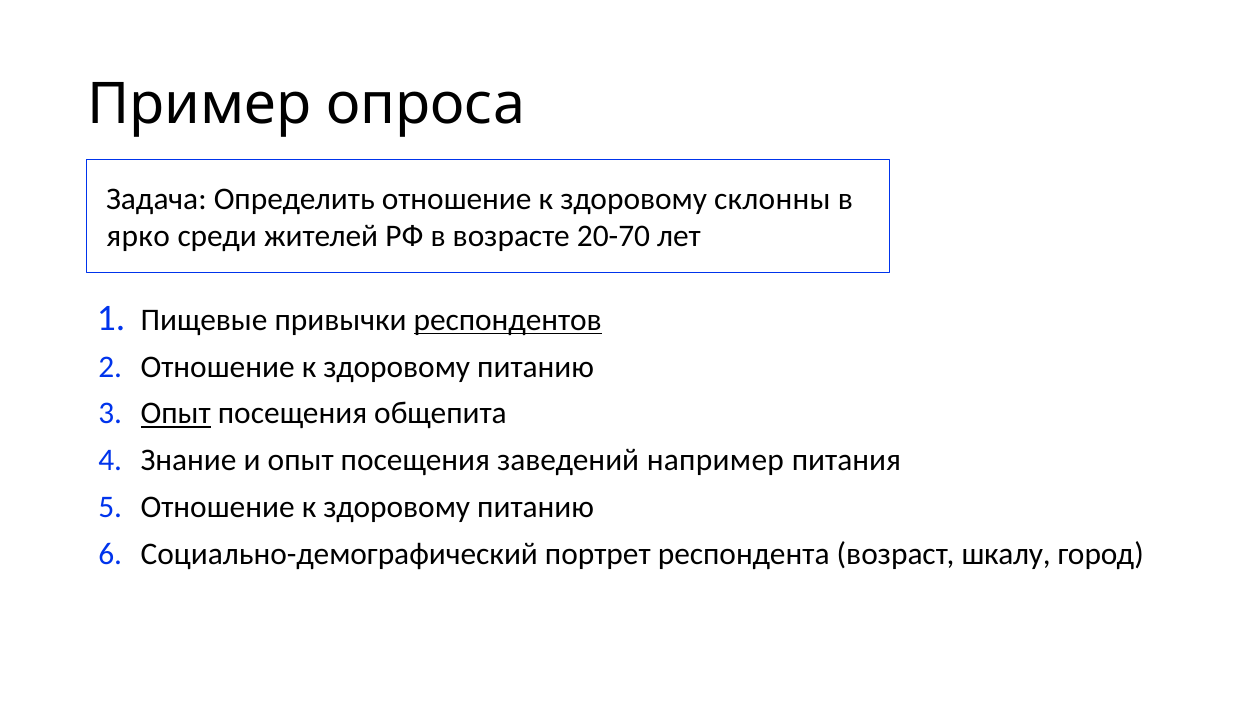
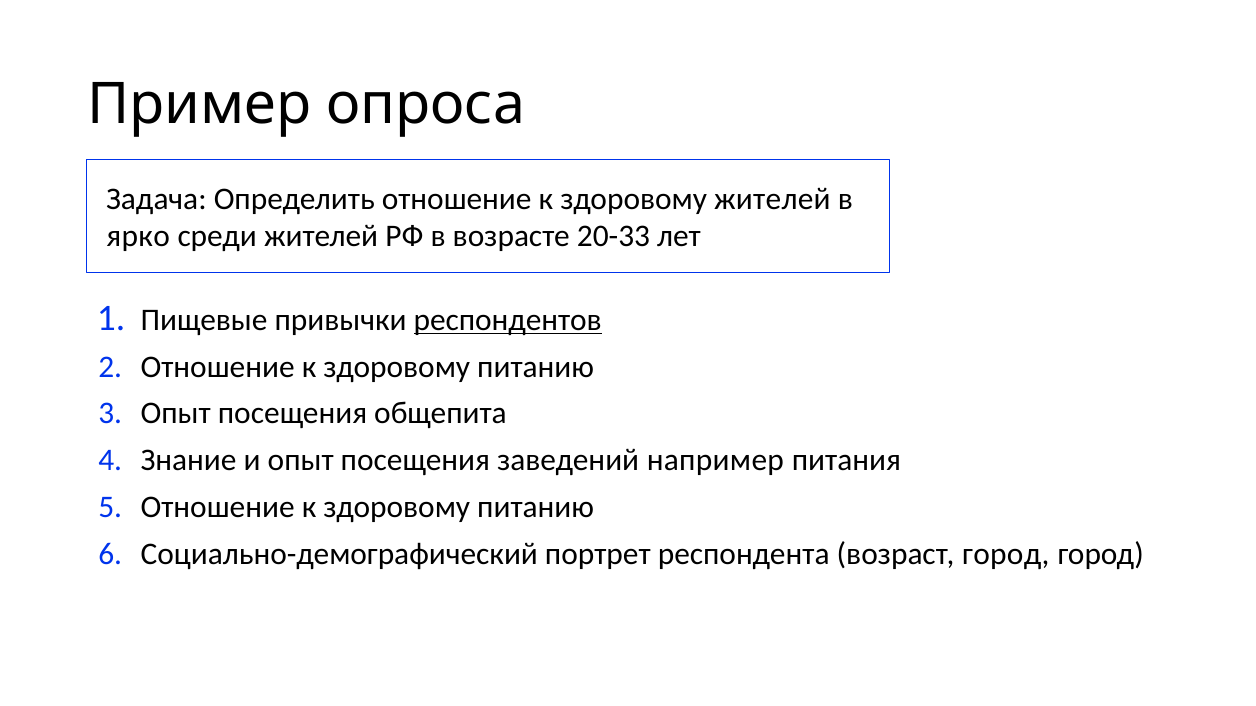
здоровому склонны: склонны -> жителей
20-70: 20-70 -> 20-33
Опыт at (176, 414) underline: present -> none
возраст шкалу: шкалу -> город
